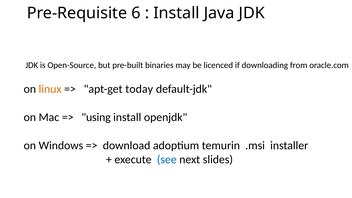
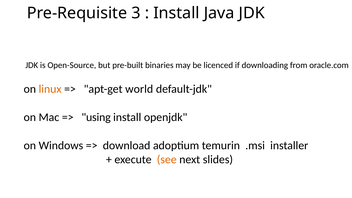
6: 6 -> 3
today: today -> world
see colour: blue -> orange
